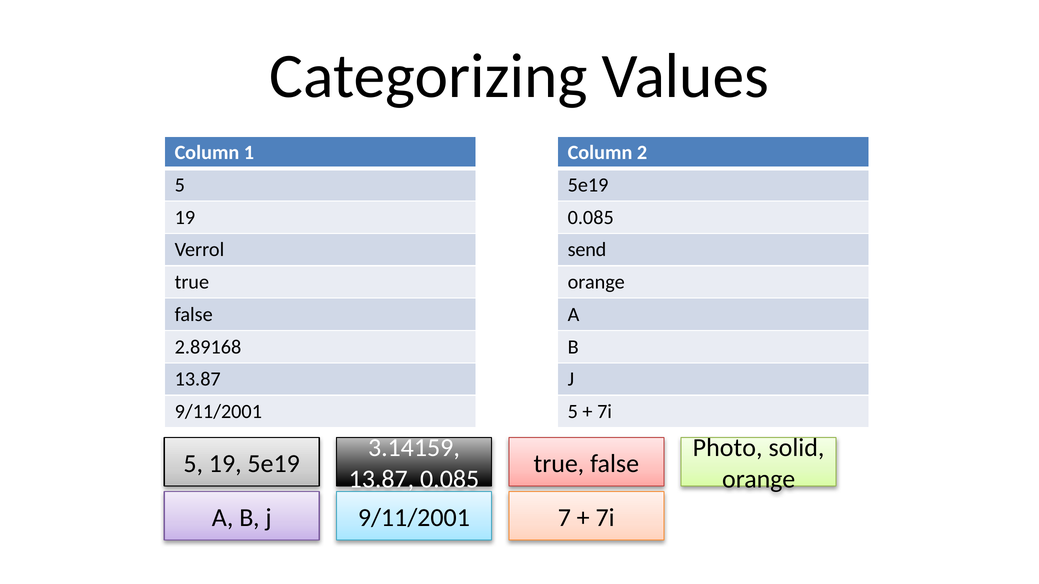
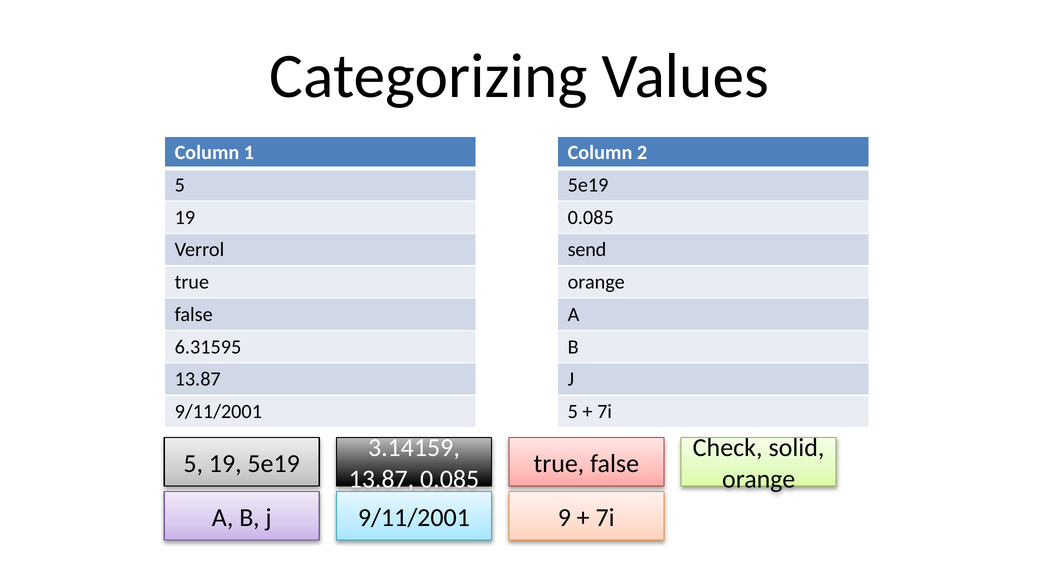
2.89168: 2.89168 -> 6.31595
Photo: Photo -> Check
7: 7 -> 9
